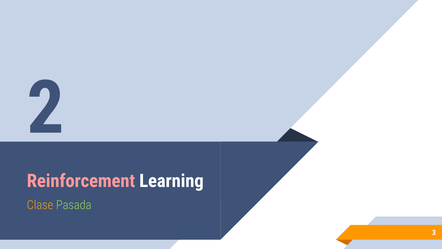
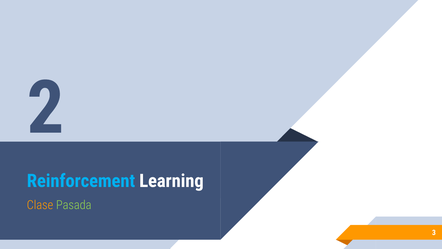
Reinforcement colour: pink -> light blue
